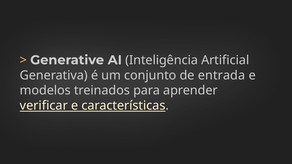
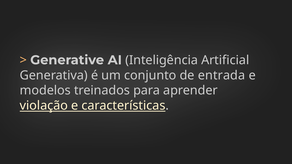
verificar: verificar -> violação
